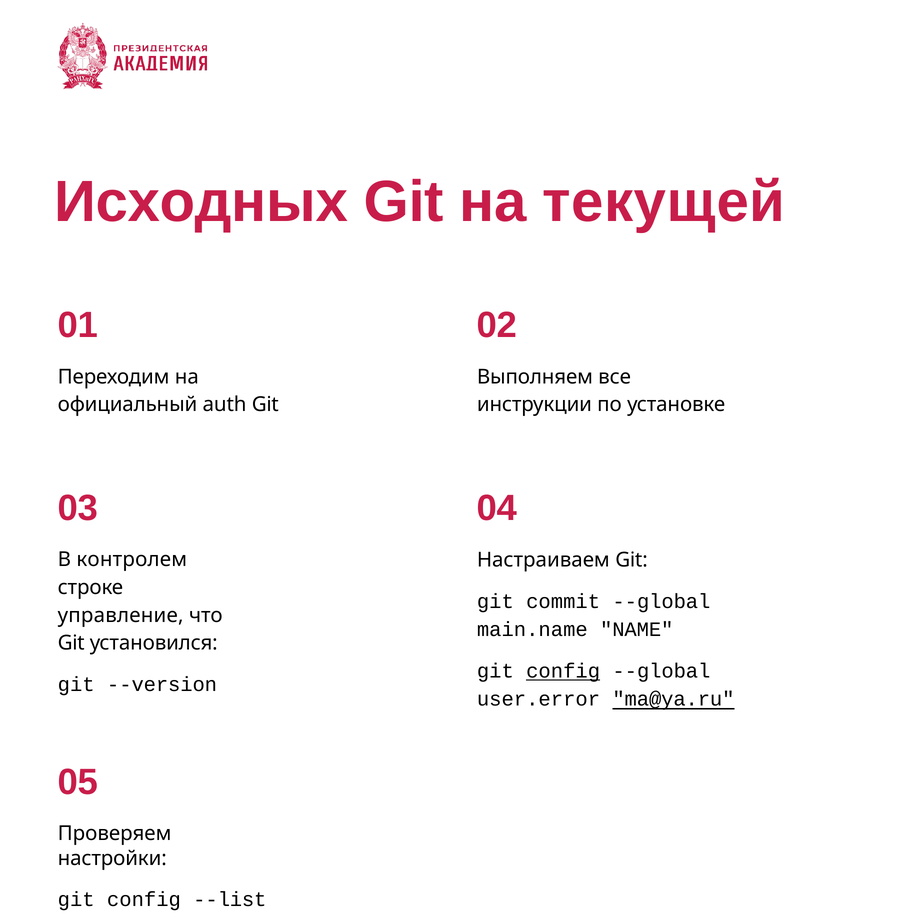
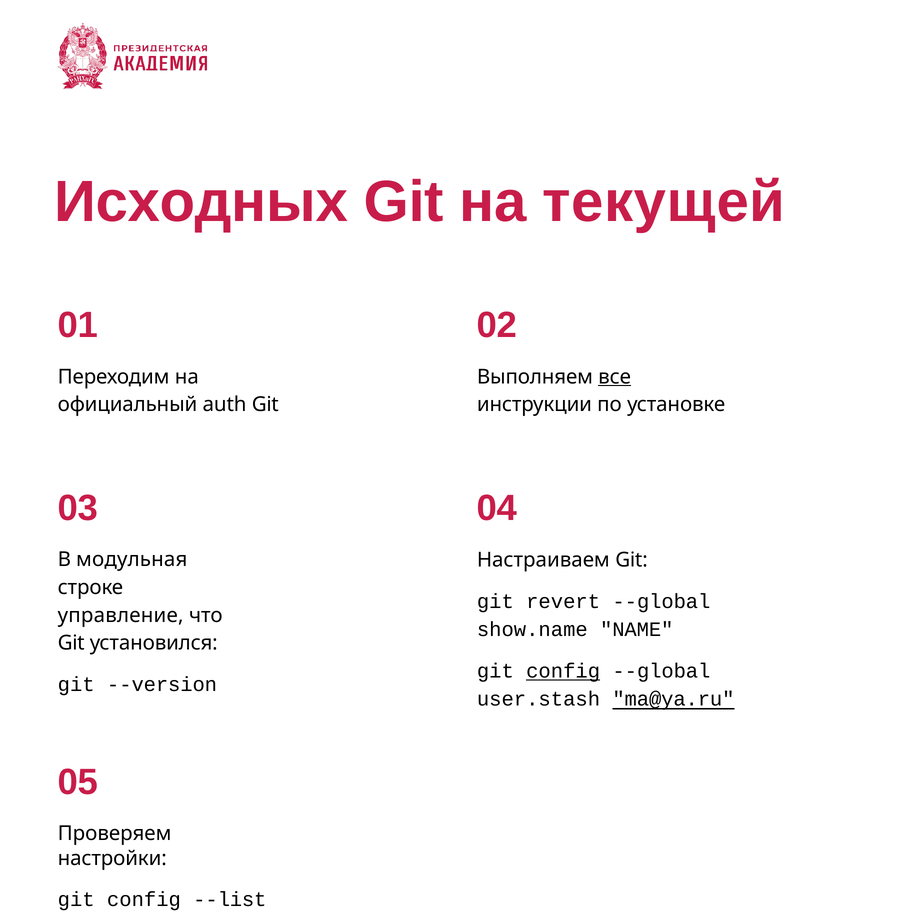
все underline: none -> present
контролем: контролем -> модульная
commit: commit -> revert
main.name: main.name -> show.name
user.error: user.error -> user.stash
